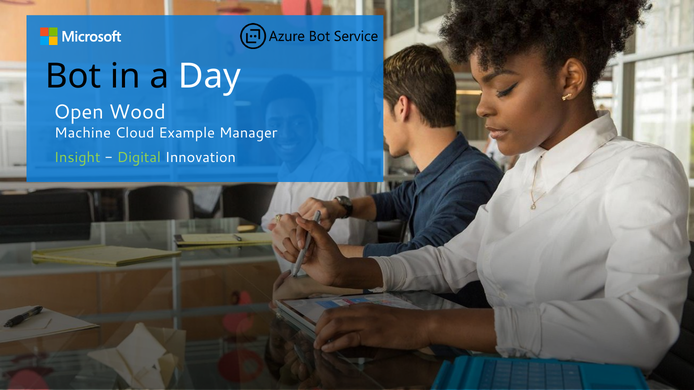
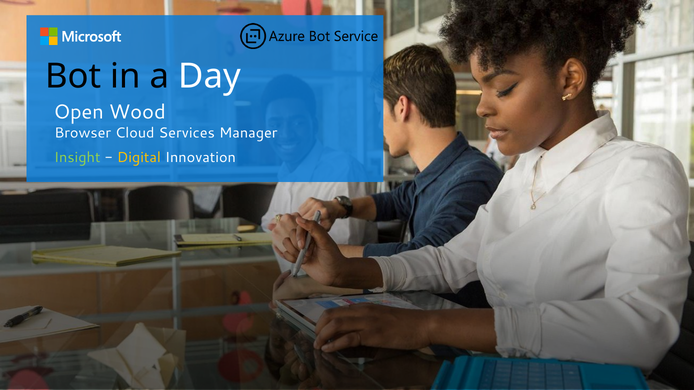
Machine: Machine -> Browser
Example: Example -> Services
Digital colour: light green -> yellow
